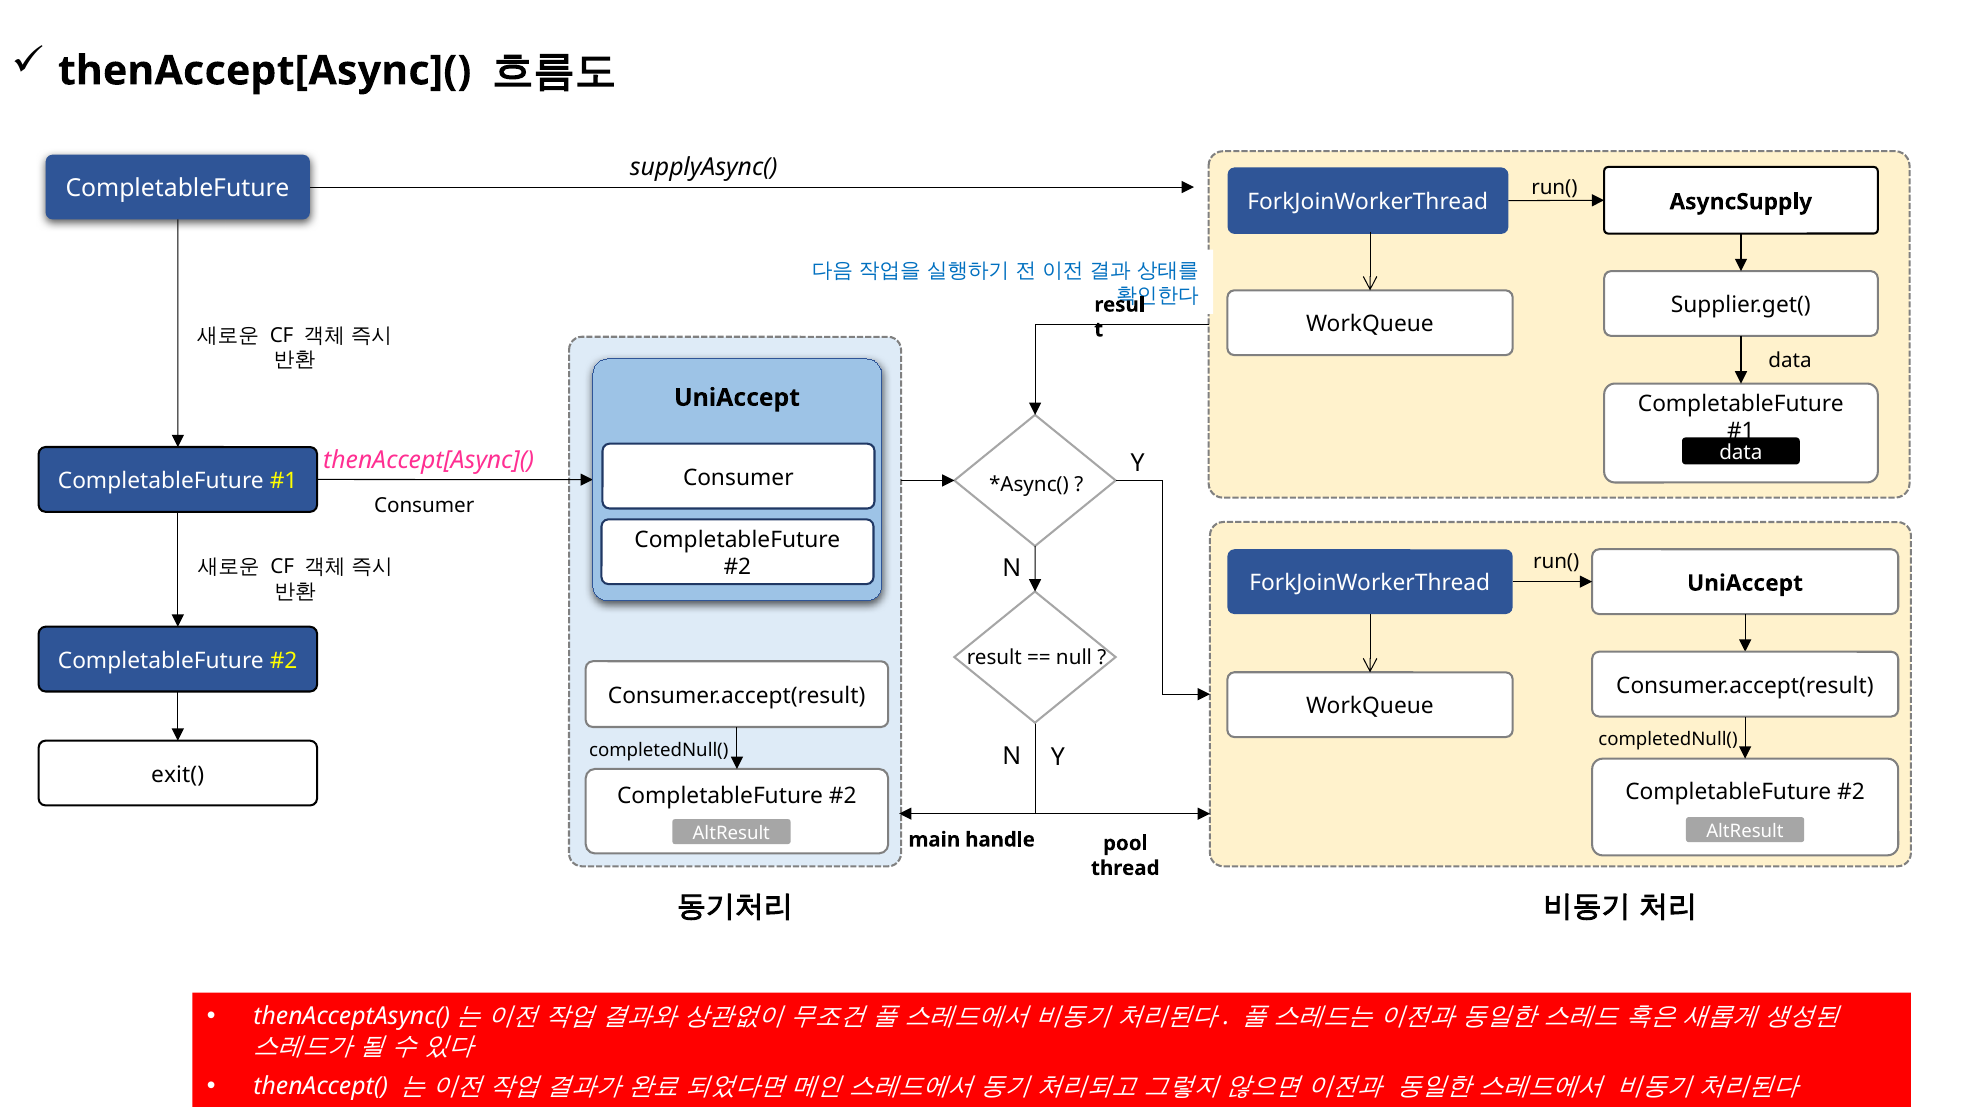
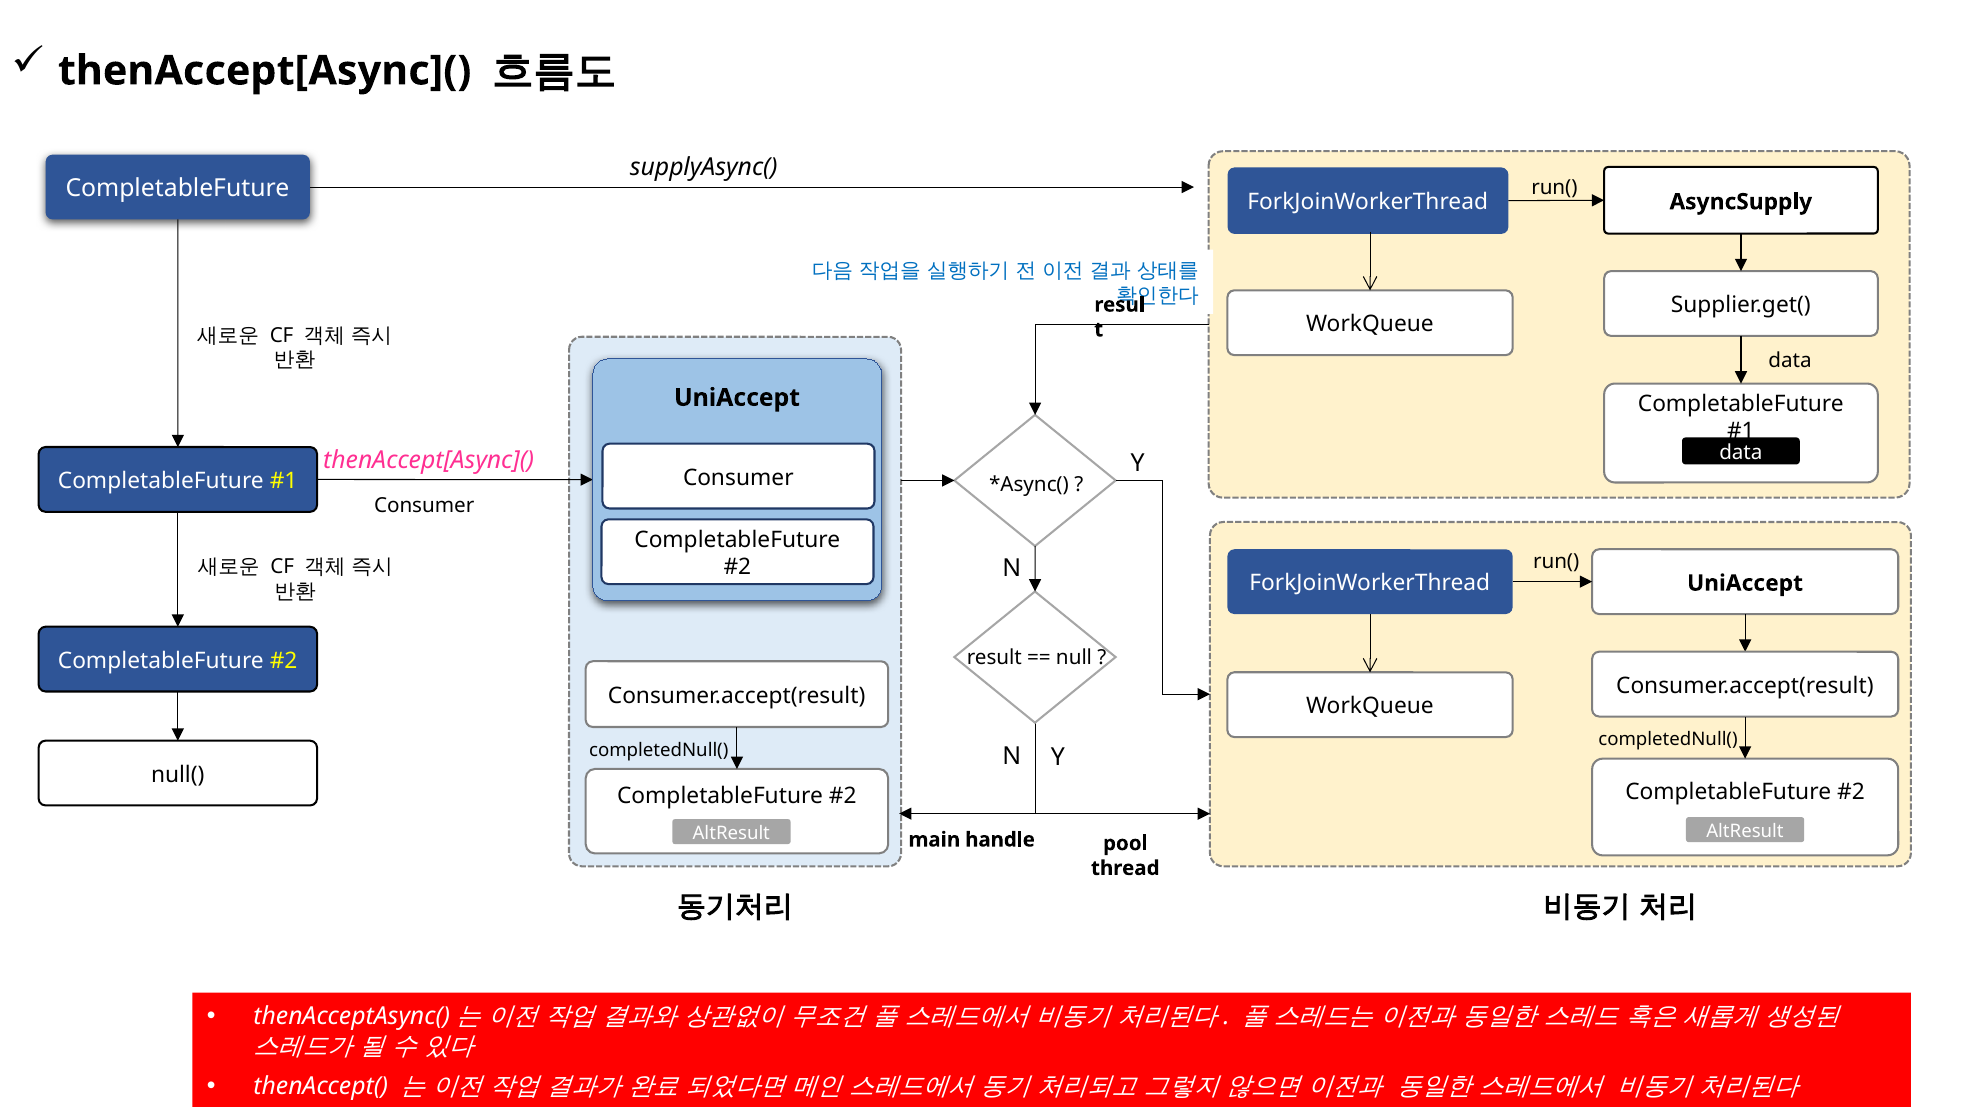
exit(: exit( -> null(
